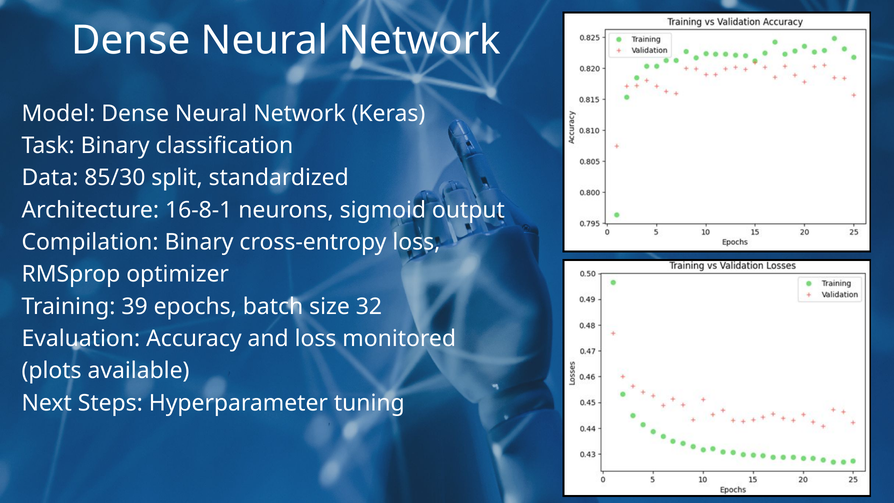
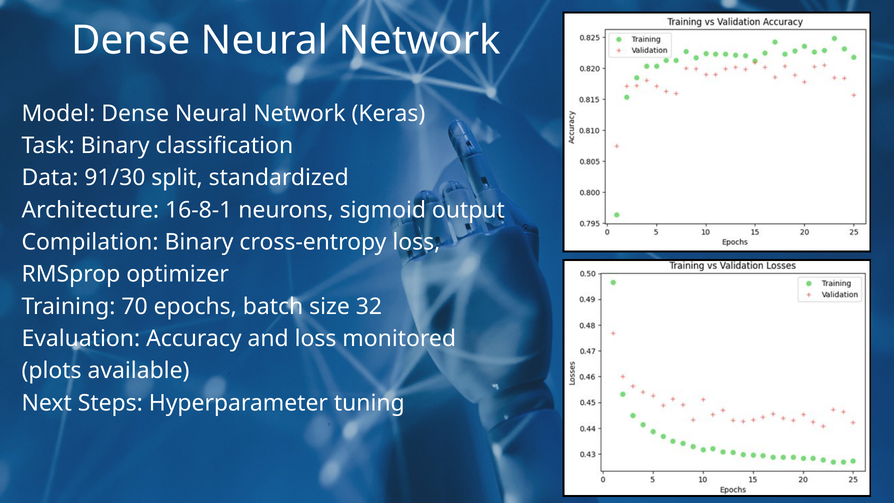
85/30: 85/30 -> 91/30
39: 39 -> 70
